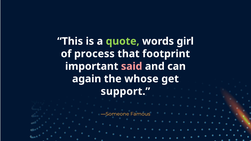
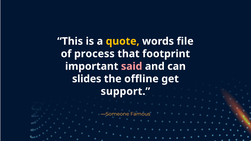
quote colour: light green -> yellow
girl: girl -> file
again: again -> slides
whose: whose -> offline
